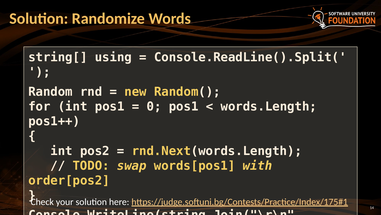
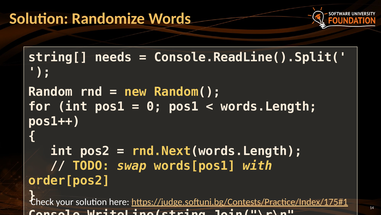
using: using -> needs
